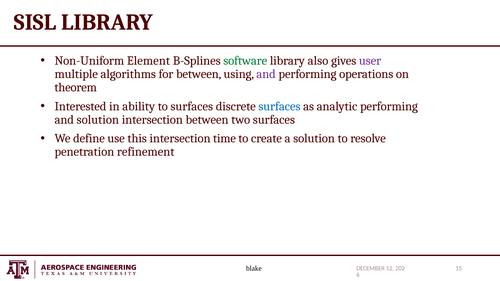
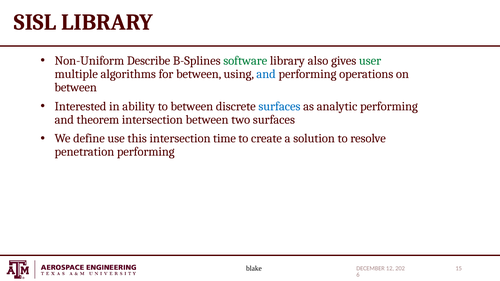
Element: Element -> Describe
user colour: purple -> green
and at (266, 74) colour: purple -> blue
theorem at (76, 88): theorem -> between
to surfaces: surfaces -> between
and solution: solution -> theorem
penetration refinement: refinement -> performing
